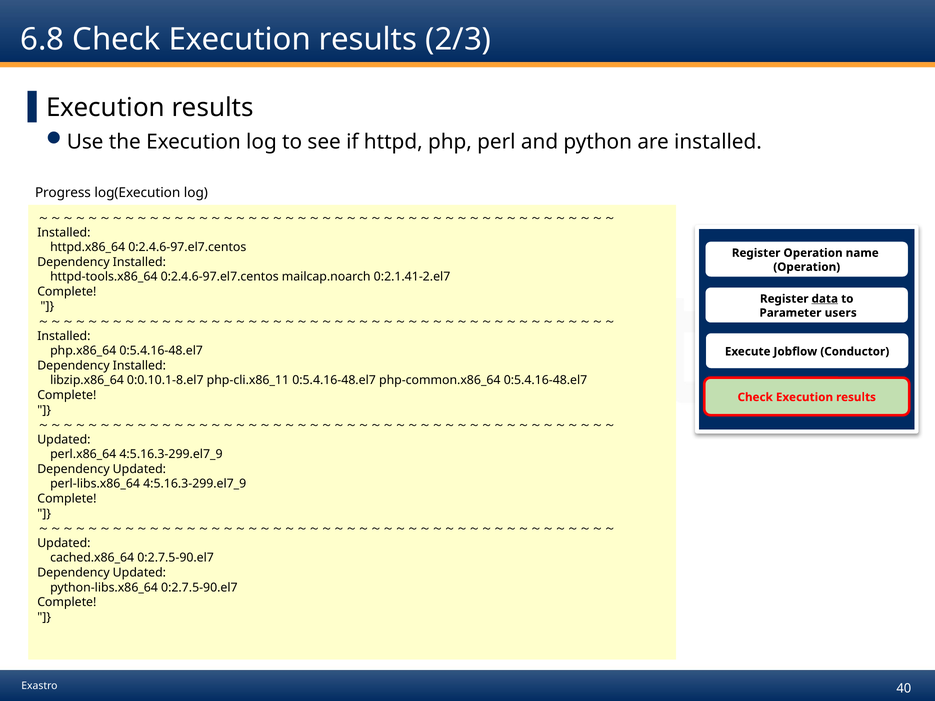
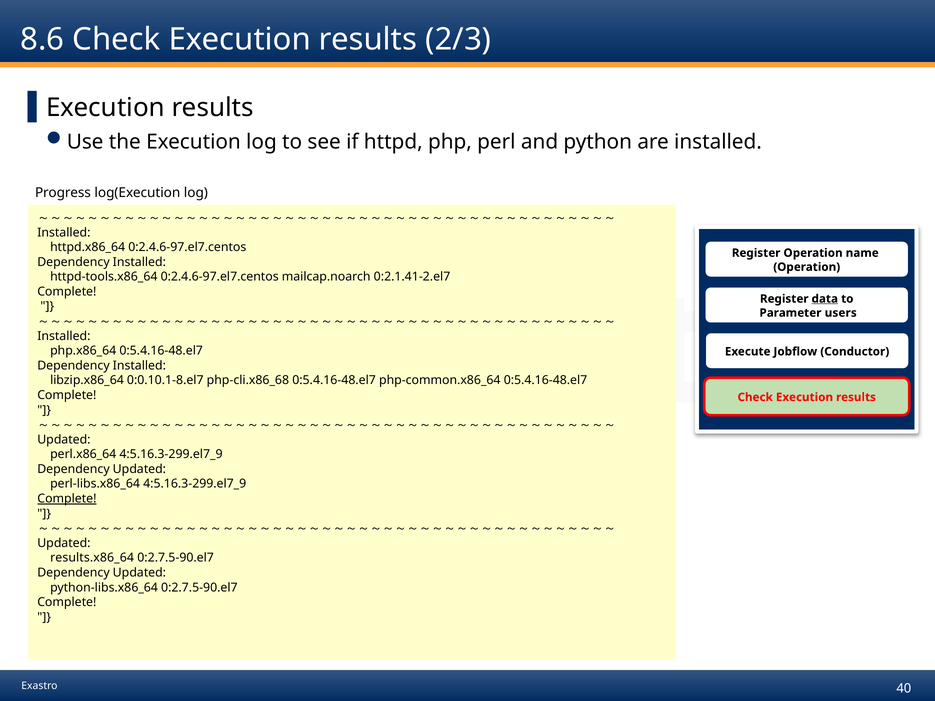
6.8: 6.8 -> 8.6
php-cli.x86_11: php-cli.x86_11 -> php-cli.x86_68
Complete at (67, 499) underline: none -> present
cached.x86_64: cached.x86_64 -> results.x86_64
